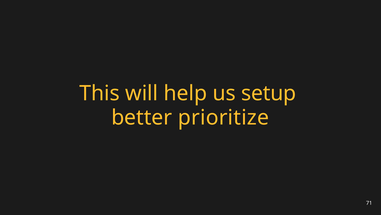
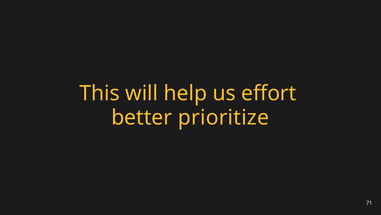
setup: setup -> effort
